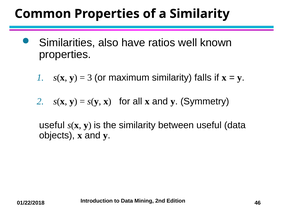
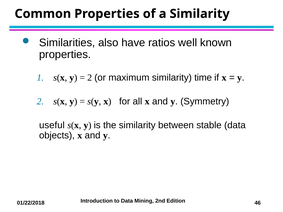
3 at (90, 78): 3 -> 2
falls: falls -> time
between useful: useful -> stable
